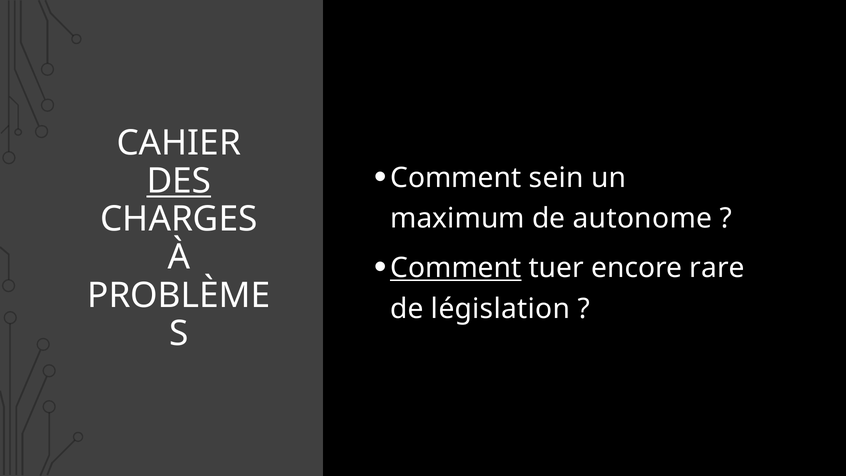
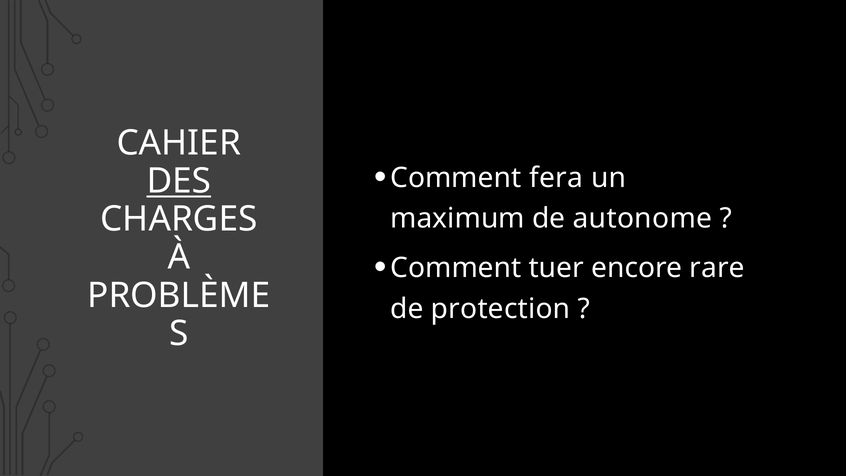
sein: sein -> fera
Comment at (456, 268) underline: present -> none
législation: législation -> protection
